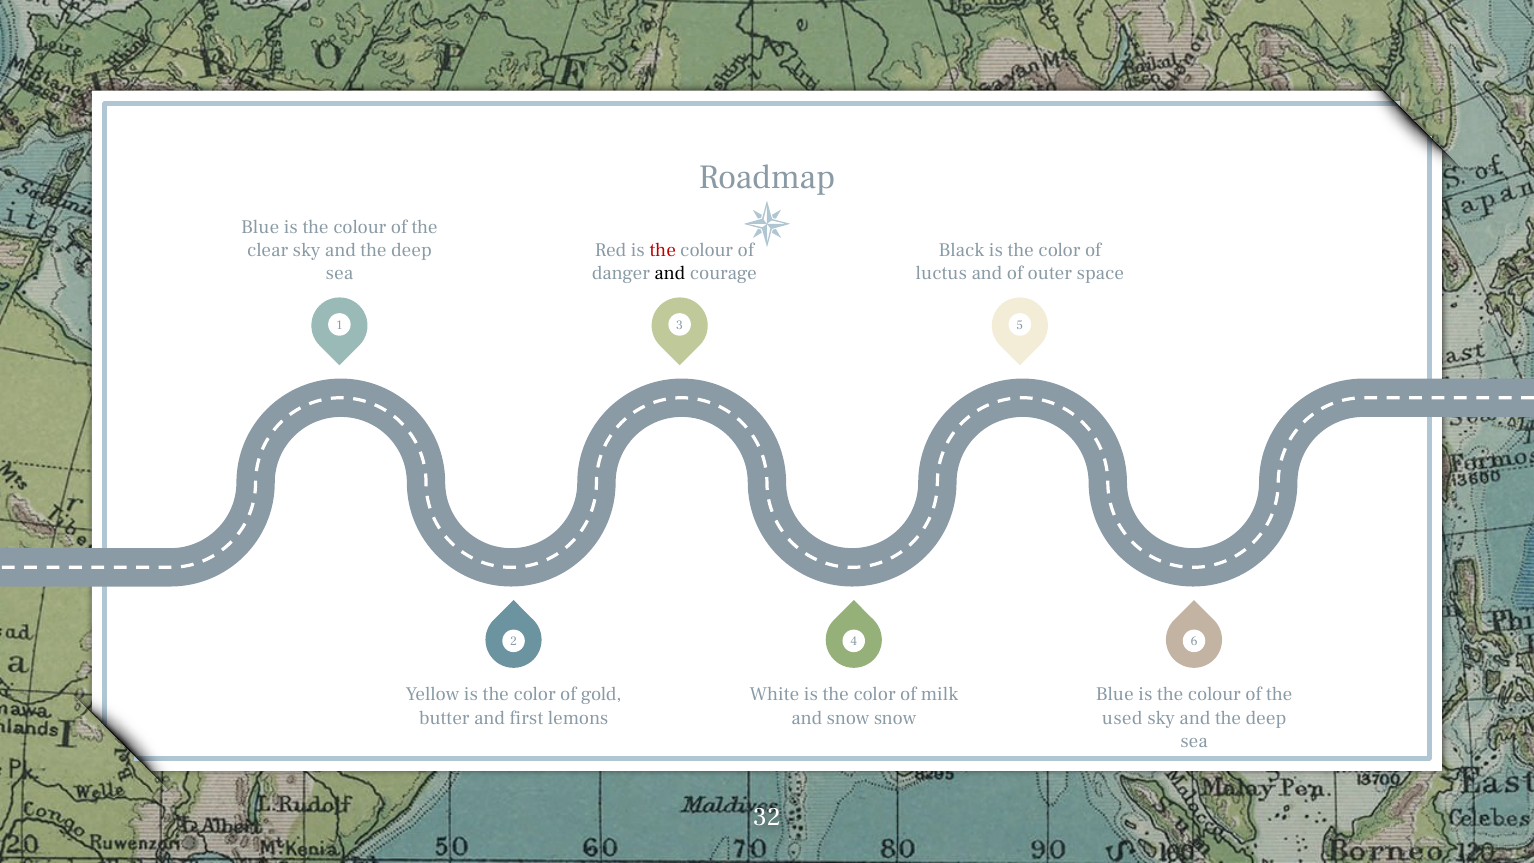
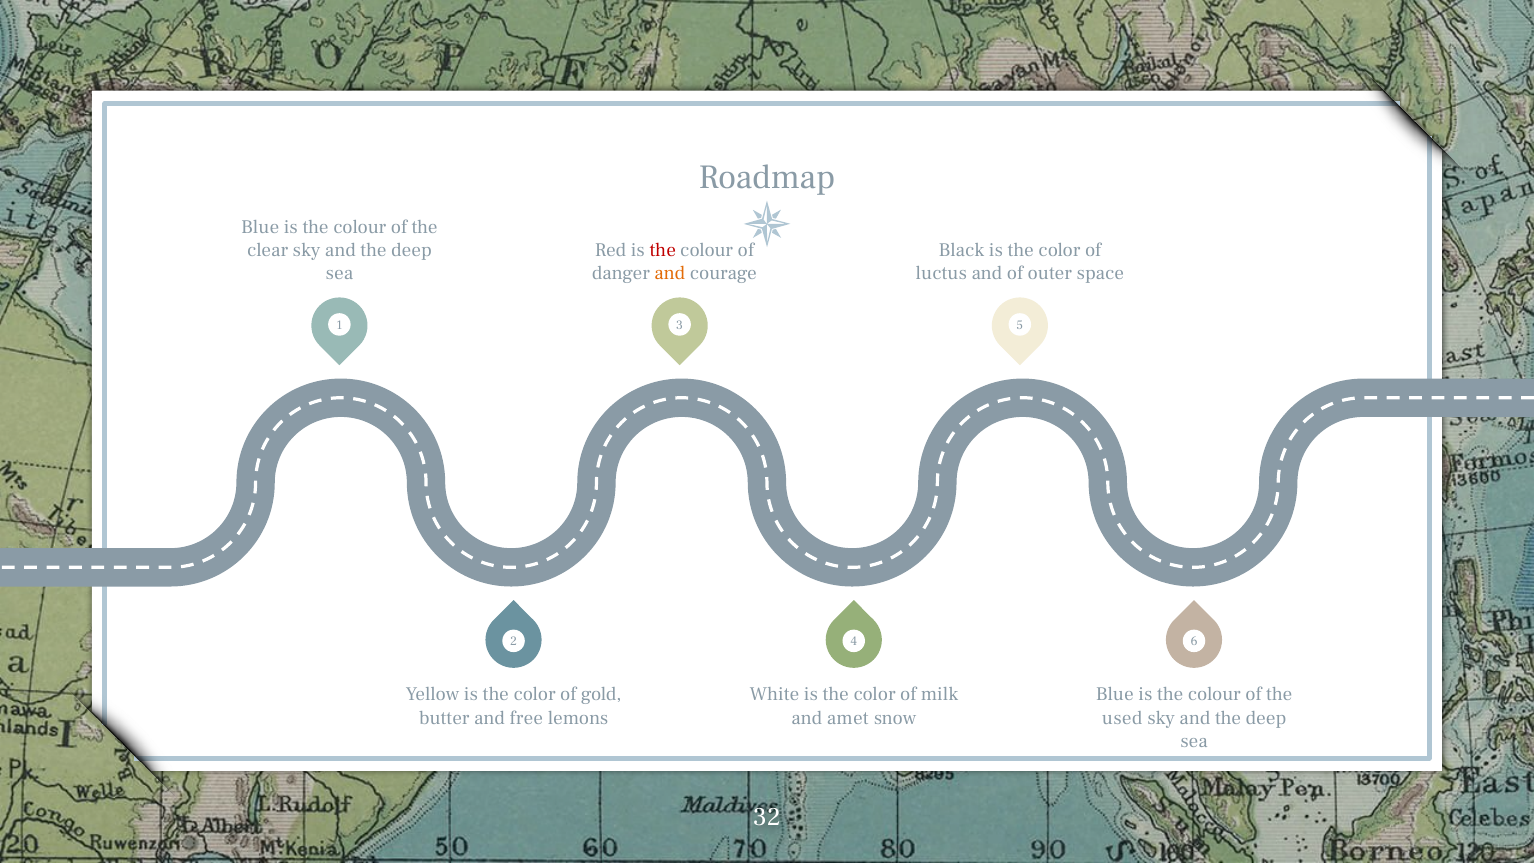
and at (670, 273) colour: black -> orange
first: first -> free
and snow: snow -> amet
